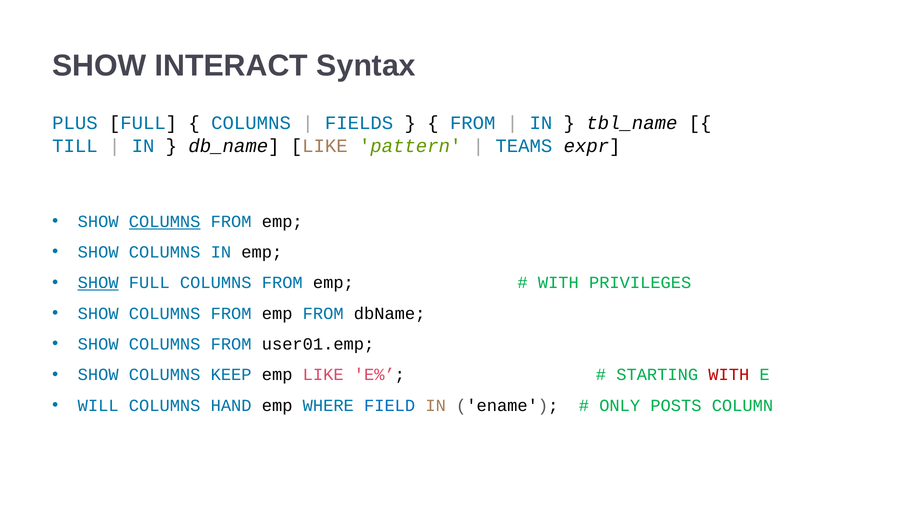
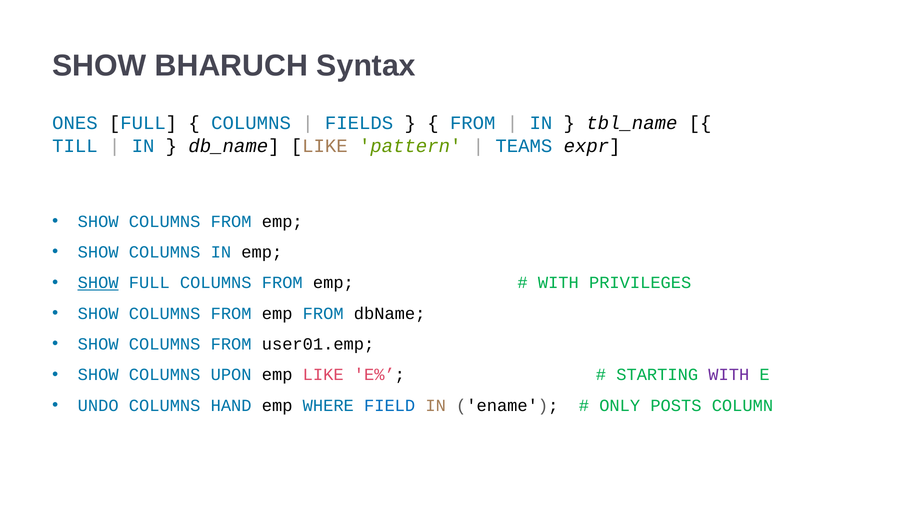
INTERACT: INTERACT -> BHARUCH
PLUS: PLUS -> ONES
COLUMNS at (165, 222) underline: present -> none
KEEP: KEEP -> UPON
WITH at (729, 375) colour: red -> purple
WILL: WILL -> UNDO
